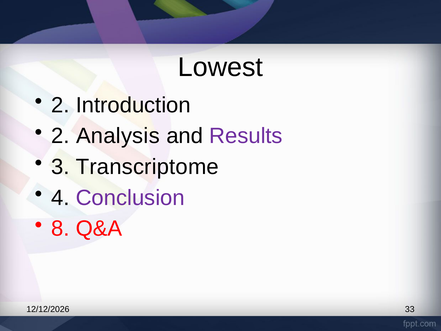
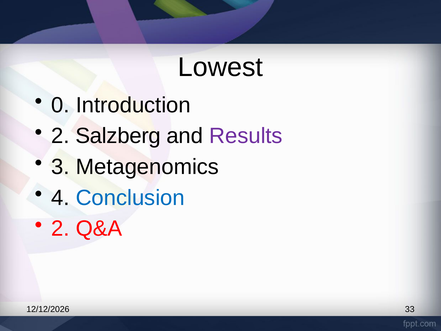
2 at (60, 105): 2 -> 0
Analysis: Analysis -> Salzberg
Transcriptome: Transcriptome -> Metagenomics
Conclusion colour: purple -> blue
8 at (60, 229): 8 -> 2
